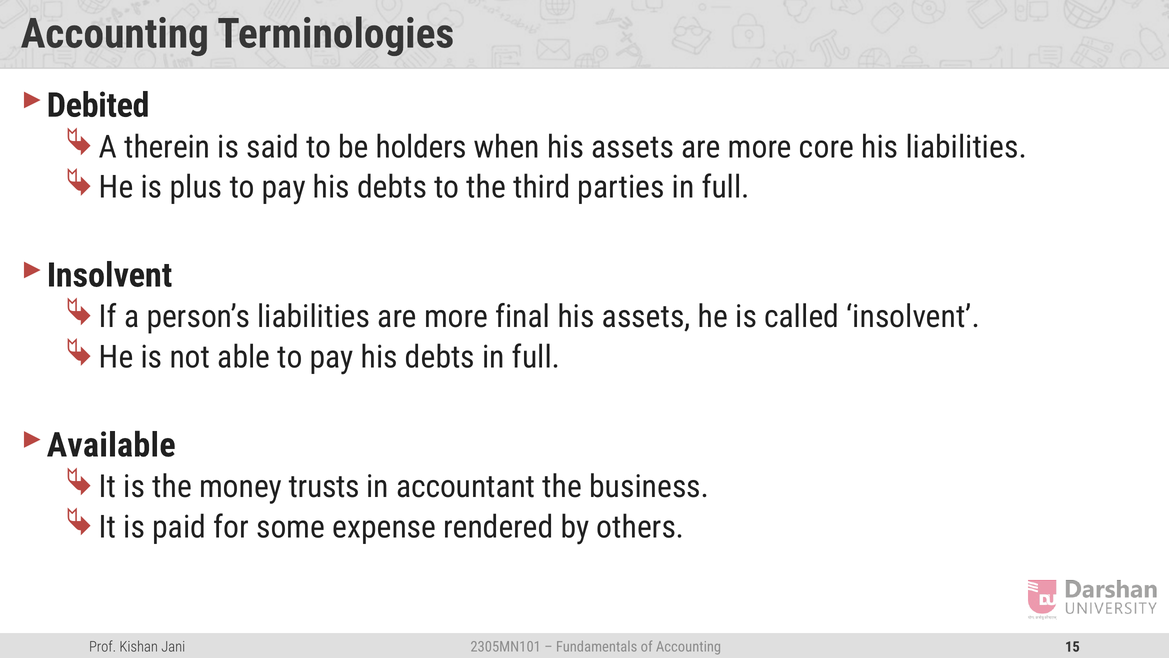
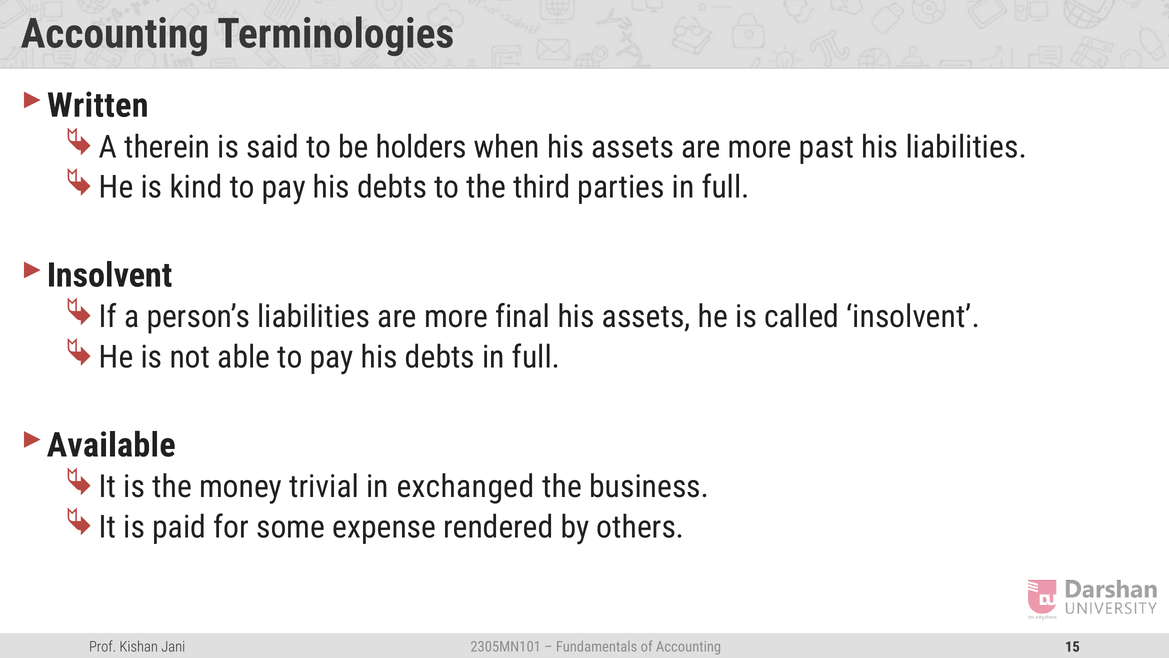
Debited: Debited -> Written
core: core -> past
plus: plus -> kind
trusts: trusts -> trivial
accountant: accountant -> exchanged
